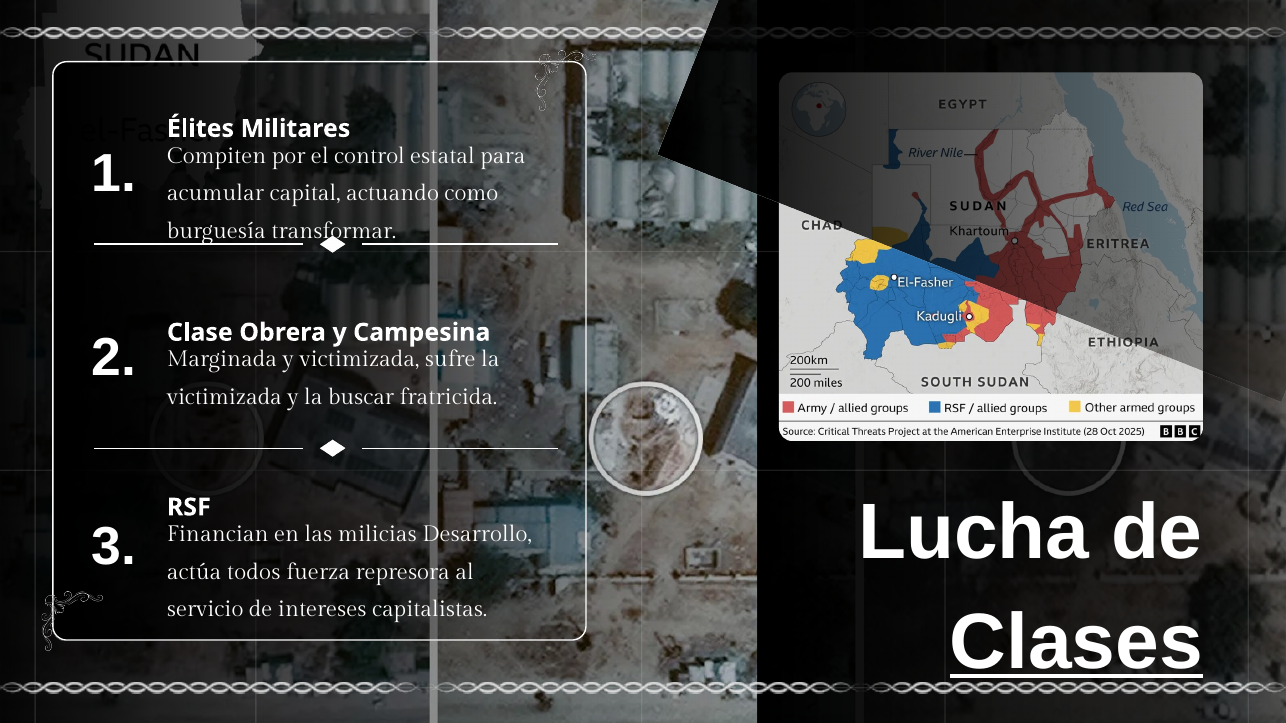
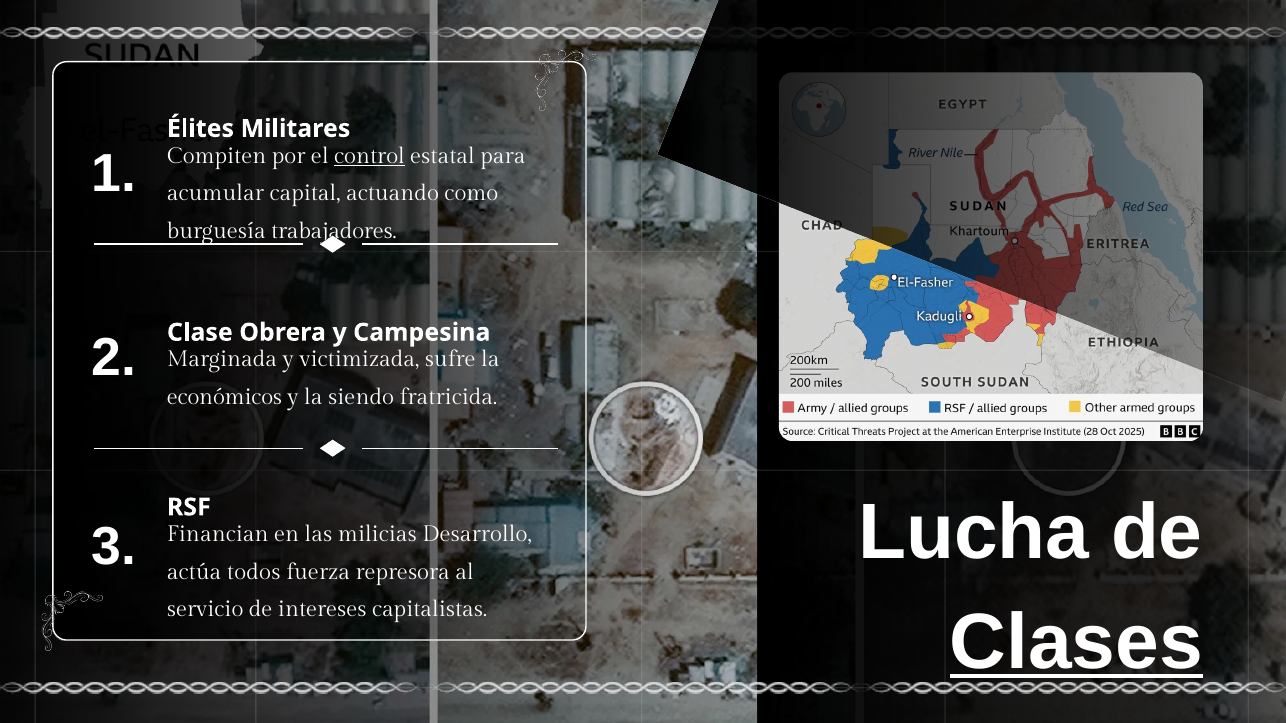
control underline: none -> present
transformar: transformar -> trabajadores
victimizada at (224, 397): victimizada -> económicos
buscar: buscar -> siendo
